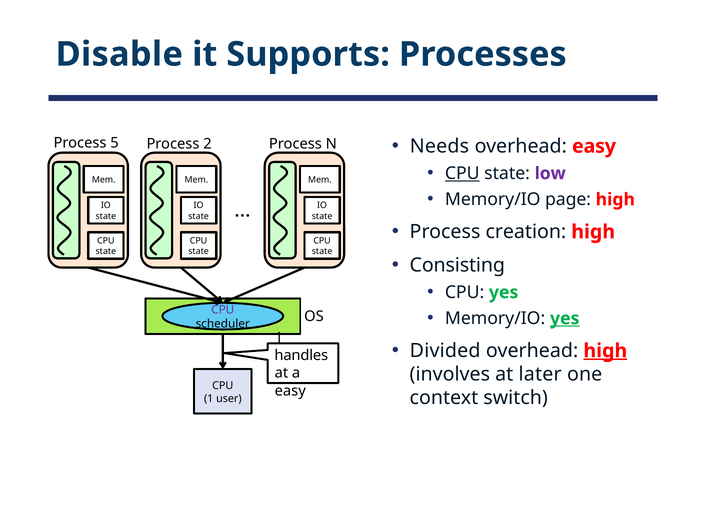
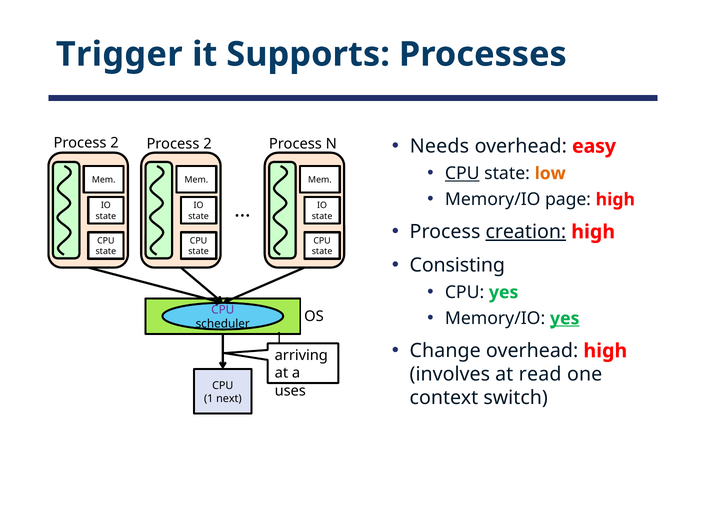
Disable: Disable -> Trigger
5 at (115, 143): 5 -> 2
low colour: purple -> orange
creation underline: none -> present
Divided: Divided -> Change
high at (605, 350) underline: present -> none
handles: handles -> arriving
later: later -> read
easy at (290, 390): easy -> uses
user: user -> next
